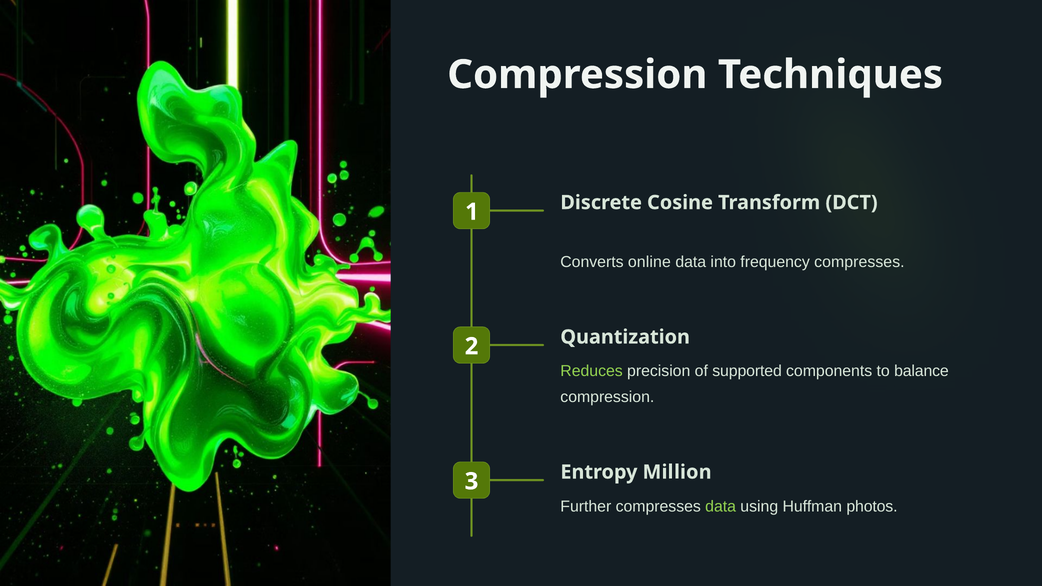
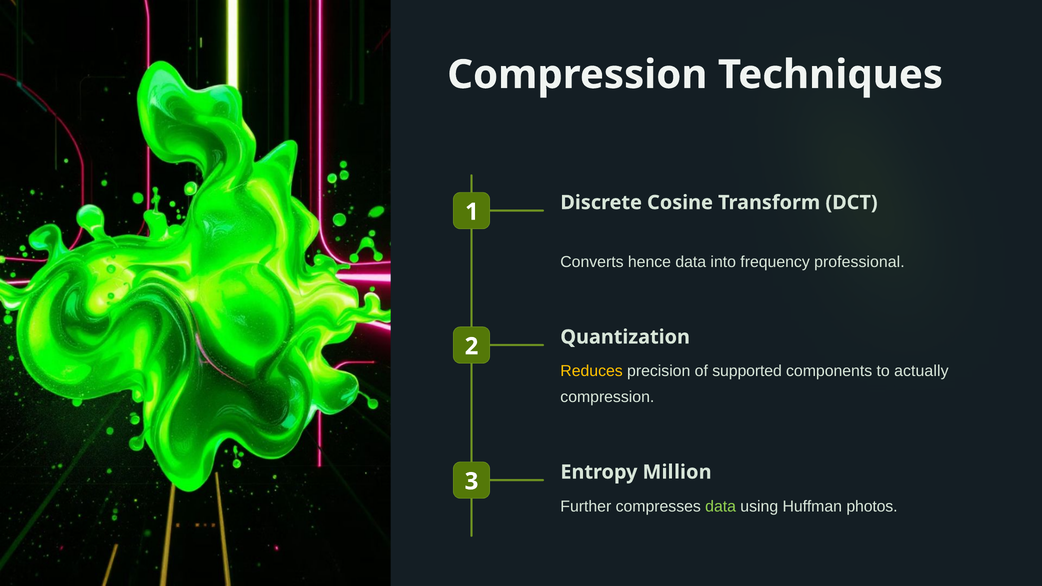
online: online -> hence
frequency compresses: compresses -> professional
Reduces colour: light green -> yellow
balance: balance -> actually
